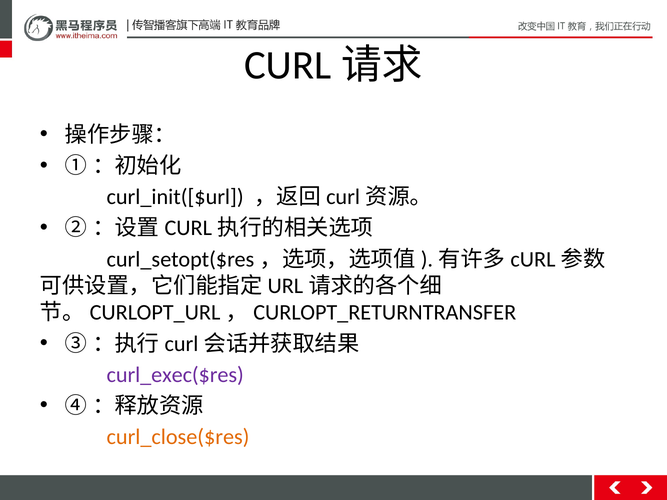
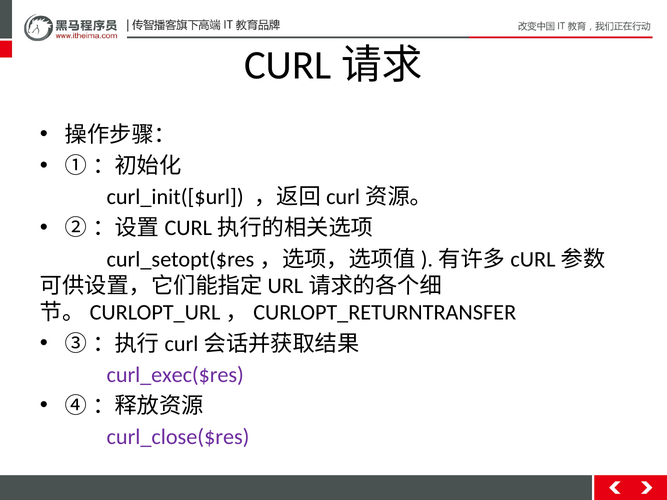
curl_close($res colour: orange -> purple
